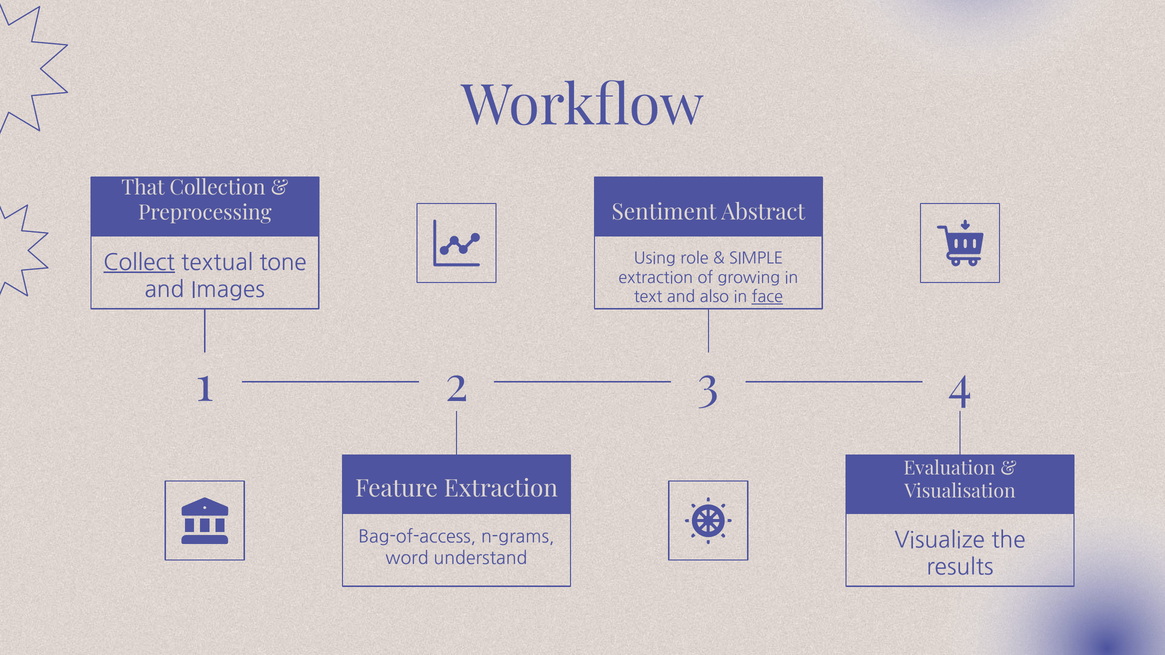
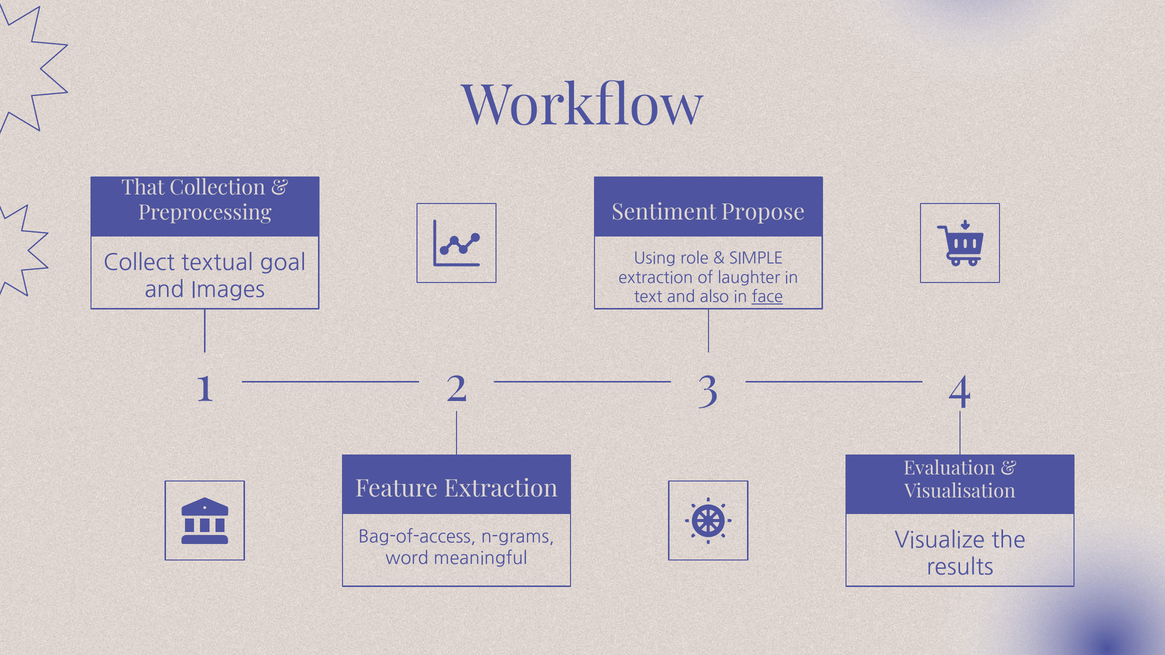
Abstract: Abstract -> Propose
Collect underline: present -> none
tone: tone -> goal
growing: growing -> laughter
understand: understand -> meaningful
